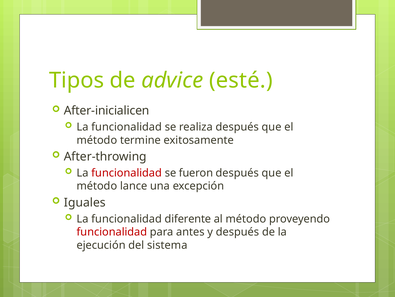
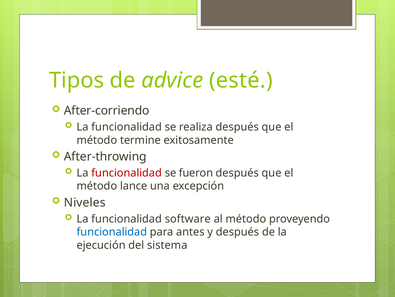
After-inicialicen: After-inicialicen -> After-corriendo
Iguales: Iguales -> Niveles
diferente: diferente -> software
funcionalidad at (112, 231) colour: red -> blue
